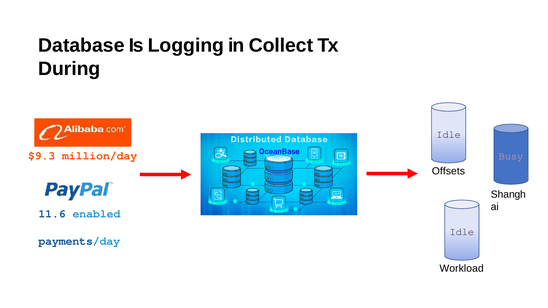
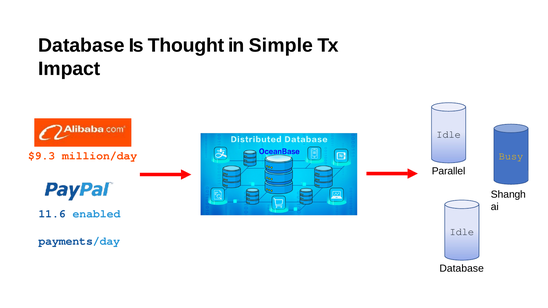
Logging: Logging -> Thought
Collect: Collect -> Simple
During: During -> Impact
Busy colour: pink -> yellow
Offsets: Offsets -> Parallel
Workload at (462, 269): Workload -> Database
